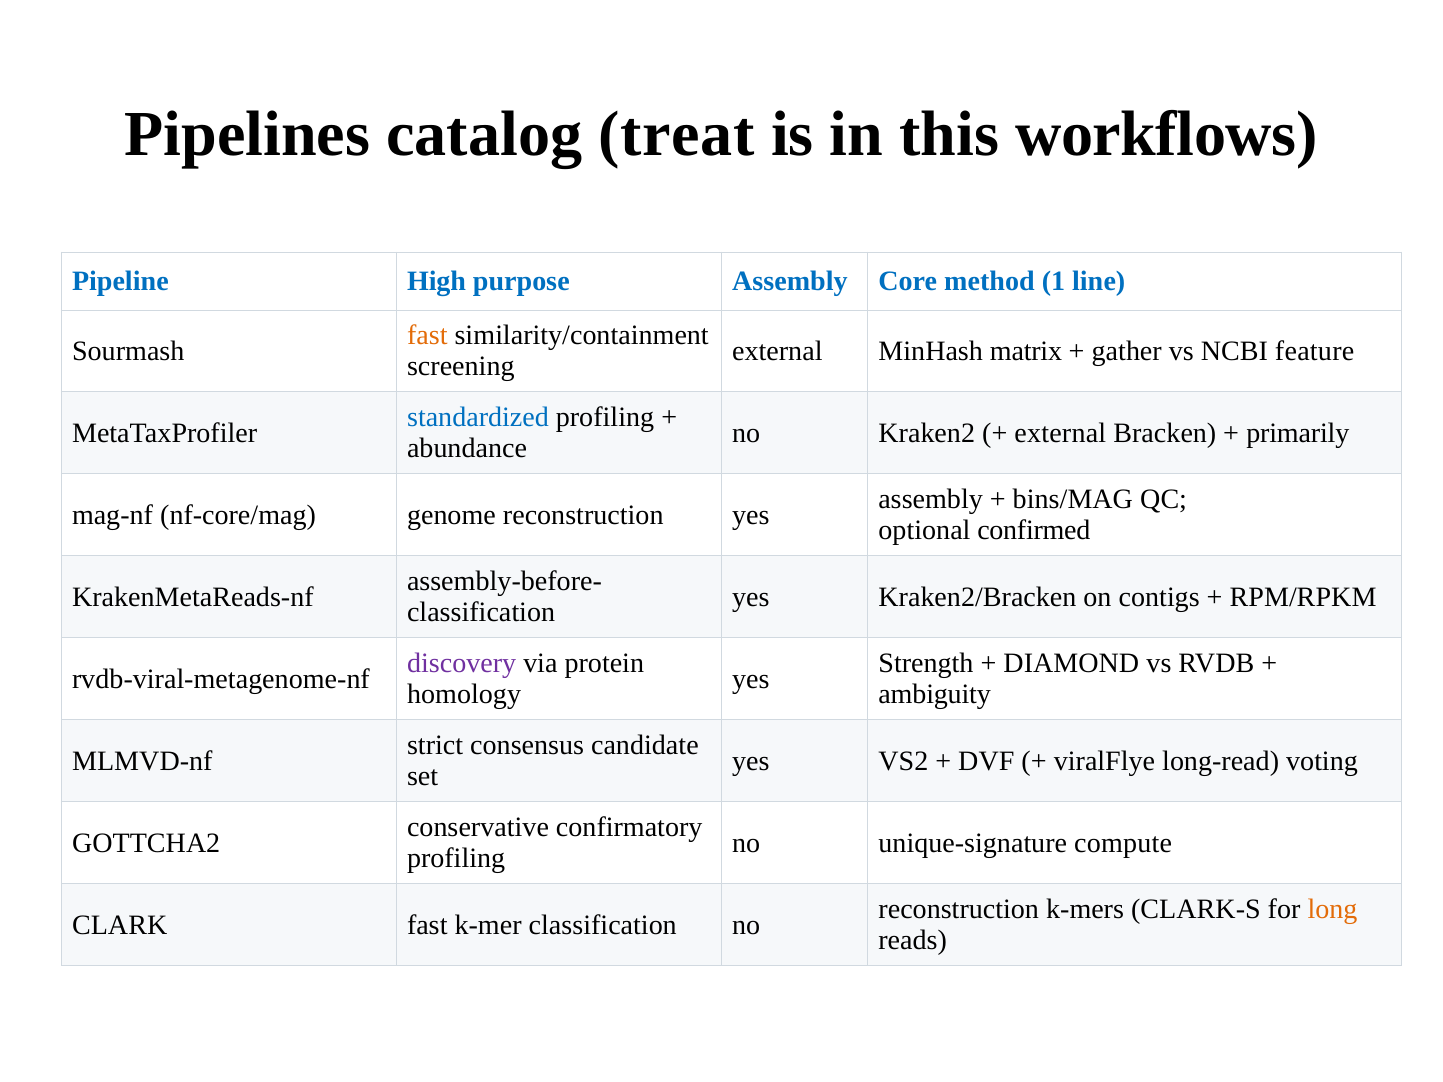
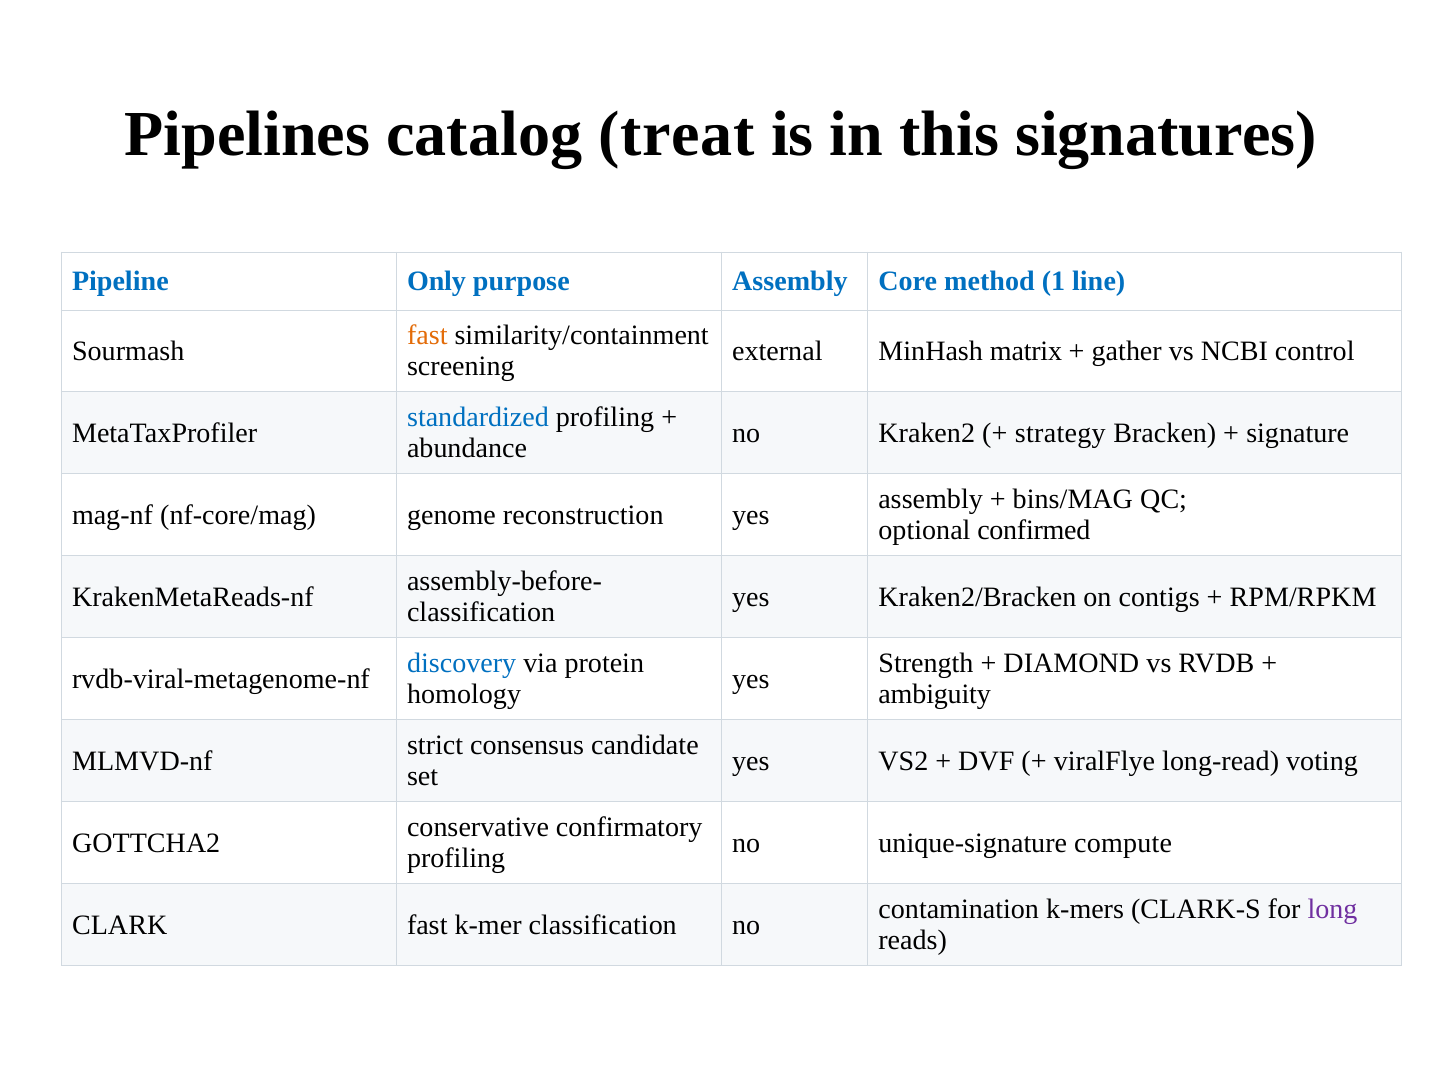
workflows: workflows -> signatures
High: High -> Only
feature: feature -> control
external at (1060, 433): external -> strategy
primarily: primarily -> signature
discovery colour: purple -> blue
reconstruction at (959, 909): reconstruction -> contamination
long colour: orange -> purple
